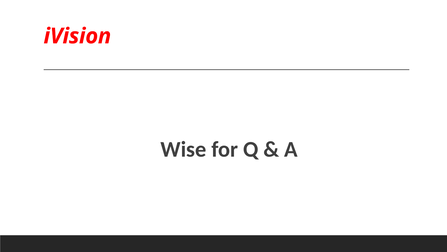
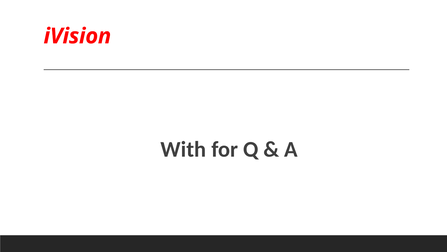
Wise: Wise -> With
